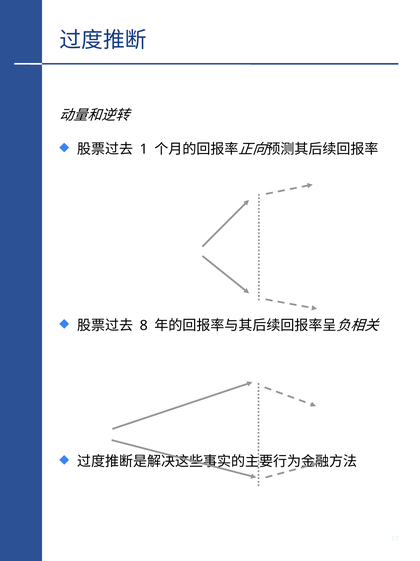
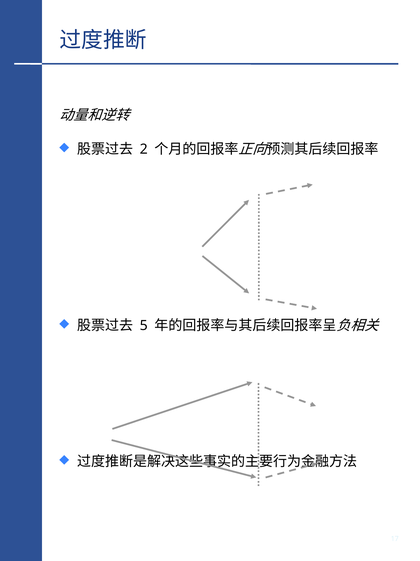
1: 1 -> 2
8: 8 -> 5
